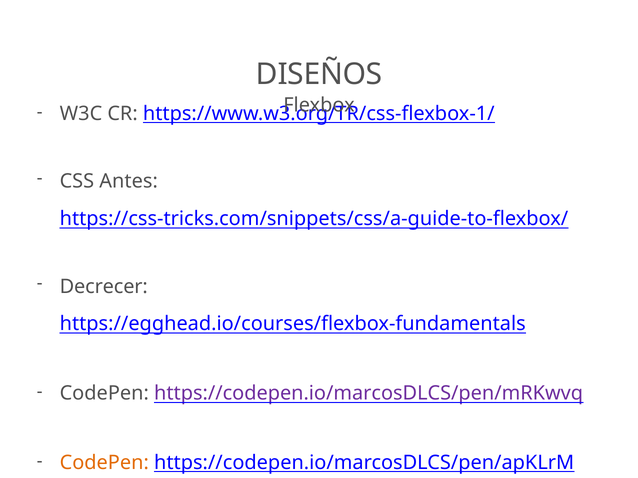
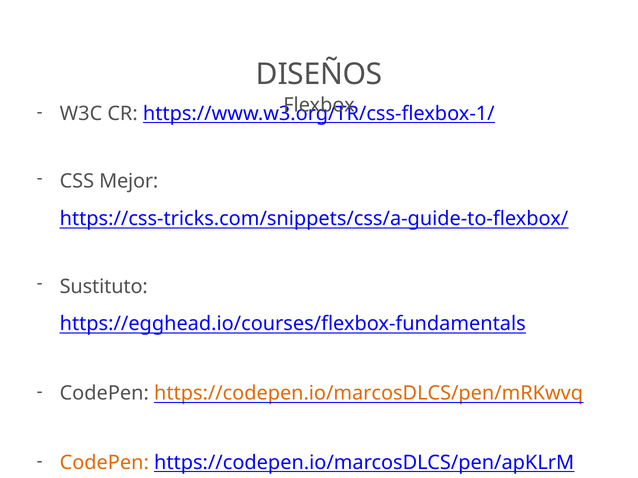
Antes: Antes -> Mejor
Decrecer: Decrecer -> Sustituto
https://codepen.io/marcosDLCS/pen/mRKwvq colour: purple -> orange
